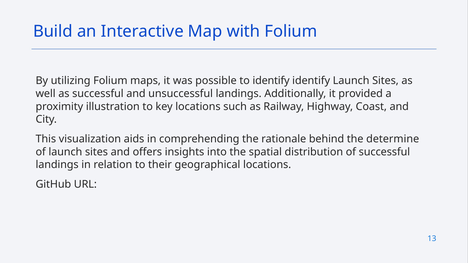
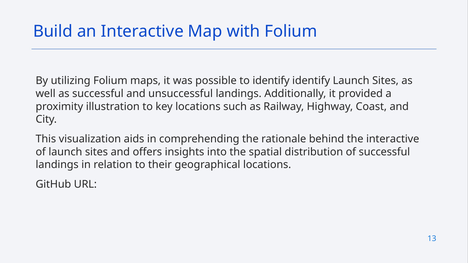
the determine: determine -> interactive
